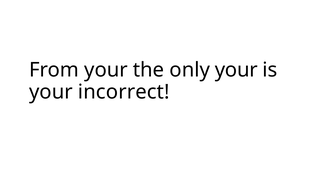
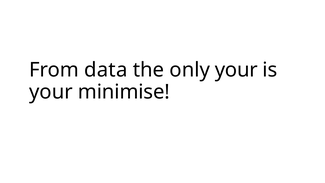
From your: your -> data
incorrect: incorrect -> minimise
